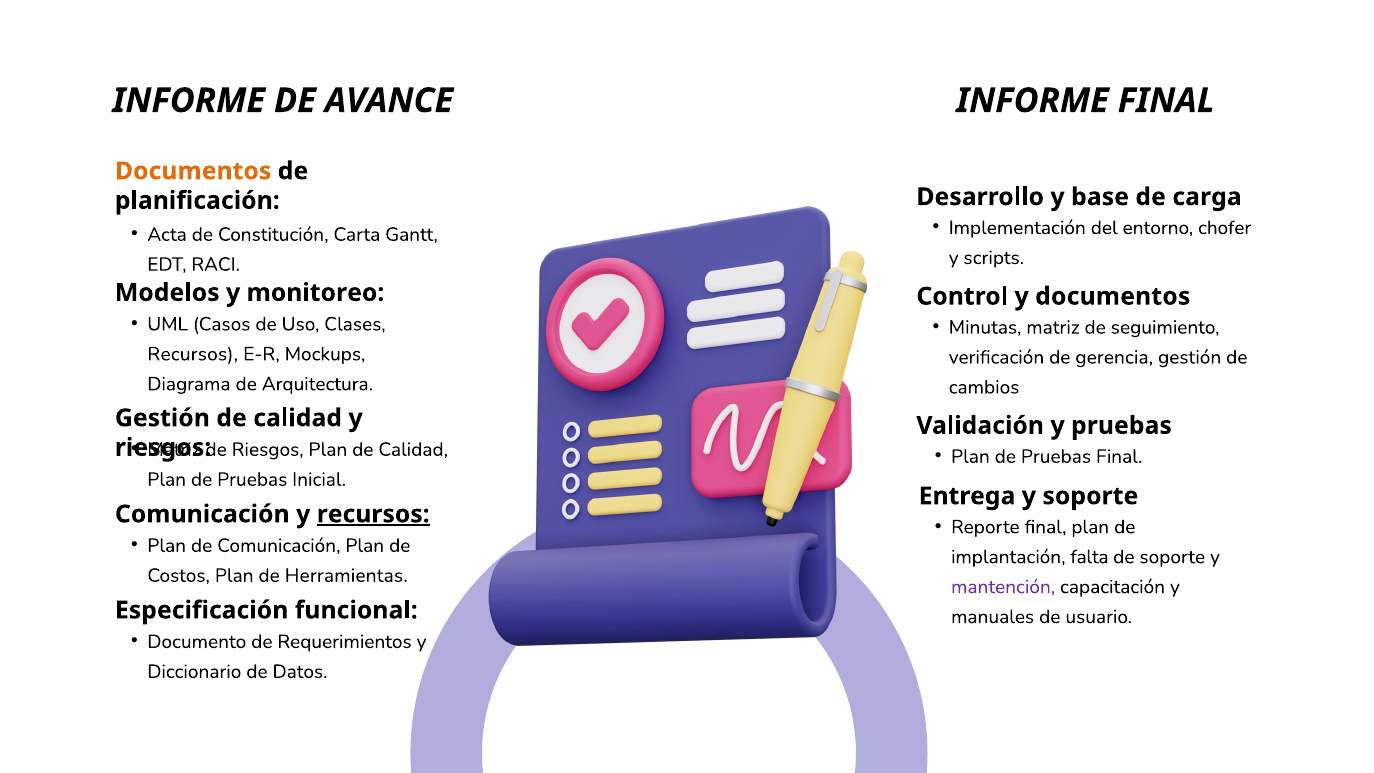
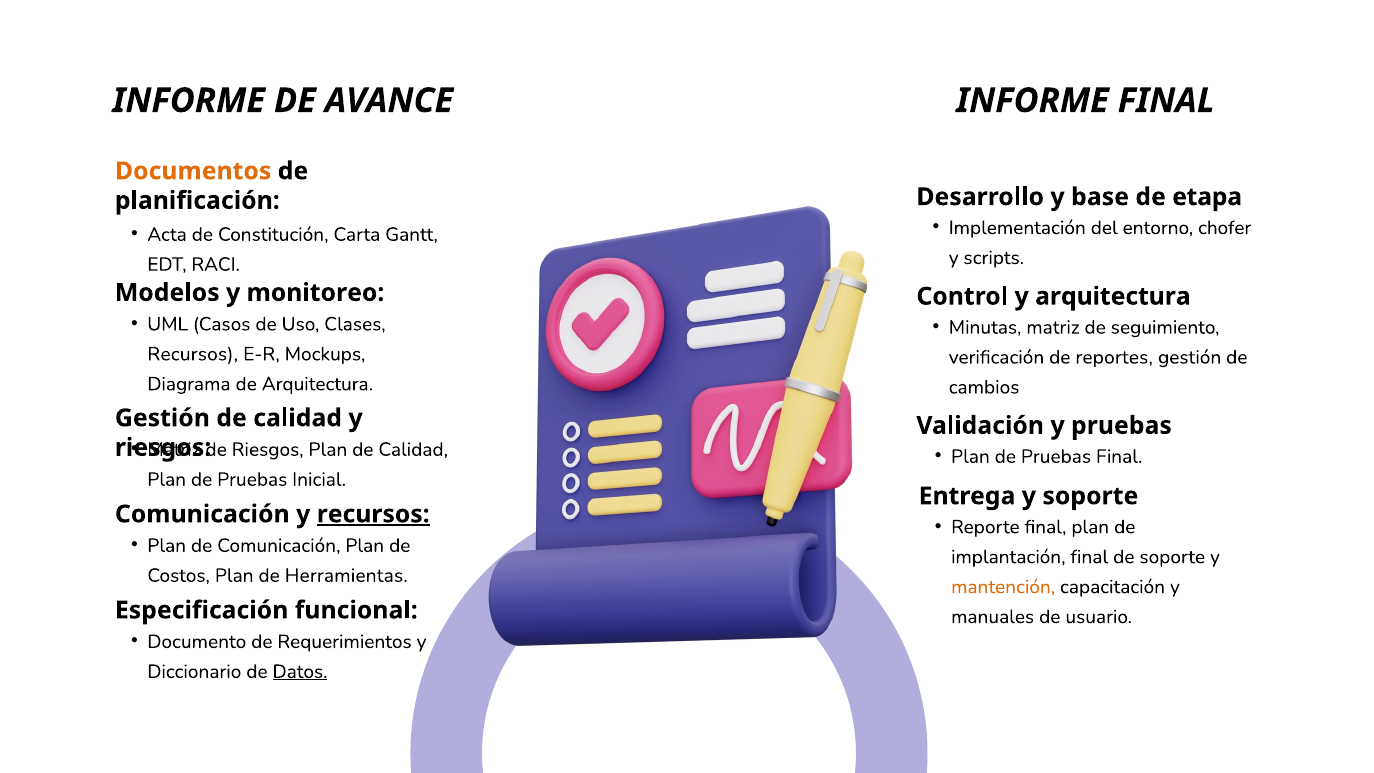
carga: carga -> etapa
y documentos: documentos -> arquitectura
gerencia: gerencia -> reportes
implantación falta: falta -> final
mantención colour: purple -> orange
Datos underline: none -> present
